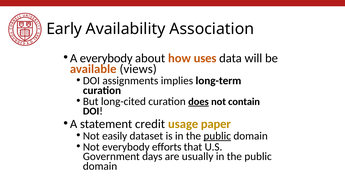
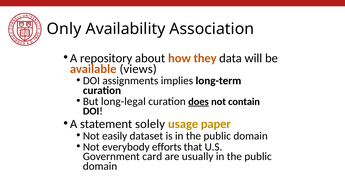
Early: Early -> Only
A everybody: everybody -> repository
uses: uses -> they
long-cited: long-cited -> long-legal
credit: credit -> solely
public at (217, 136) underline: present -> none
days: days -> card
